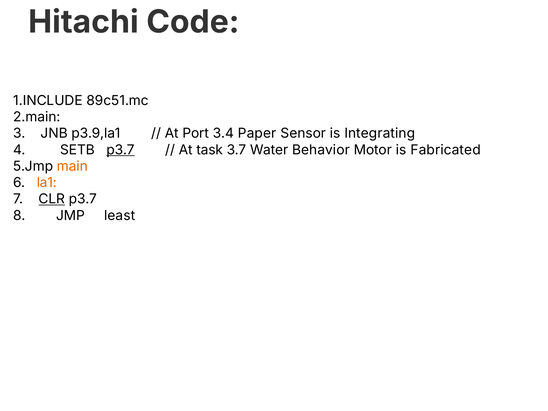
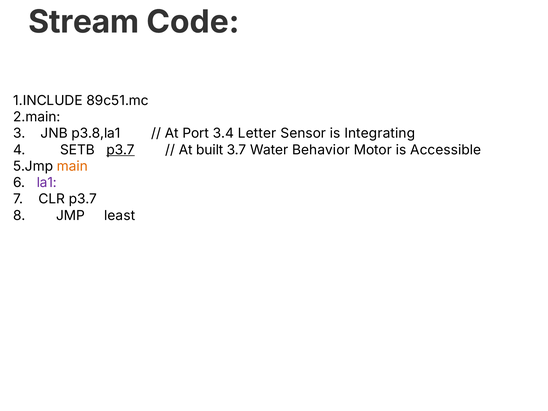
Hitachi: Hitachi -> Stream
p3.9,la1: p3.9,la1 -> p3.8,la1
Paper: Paper -> Letter
task: task -> built
Fabricated: Fabricated -> Accessible
la1 colour: orange -> purple
CLR underline: present -> none
